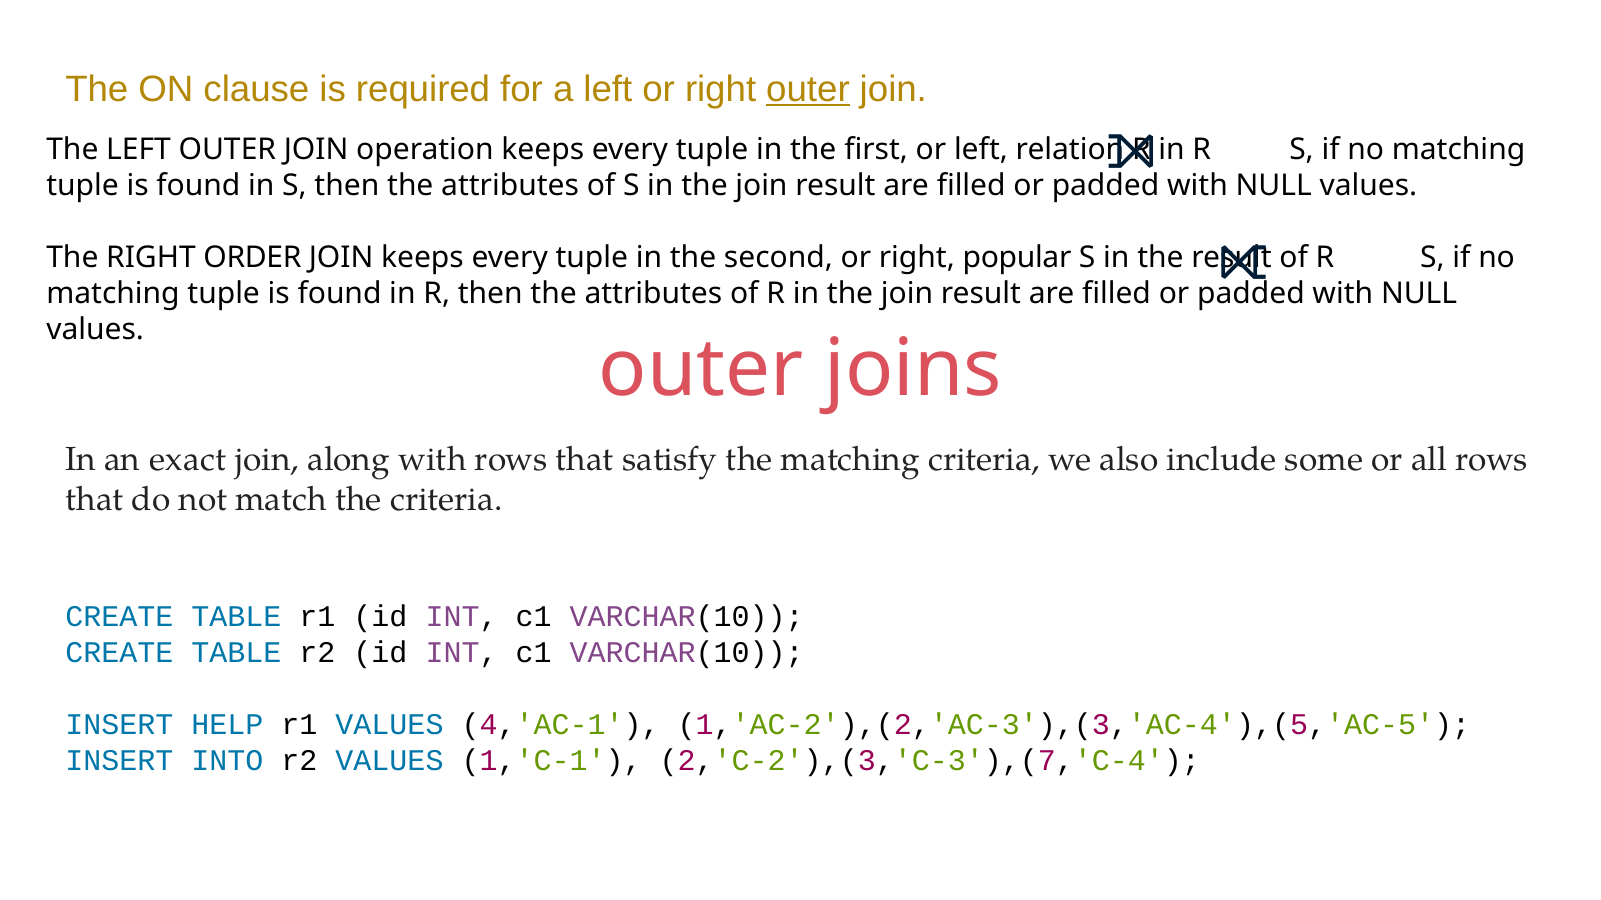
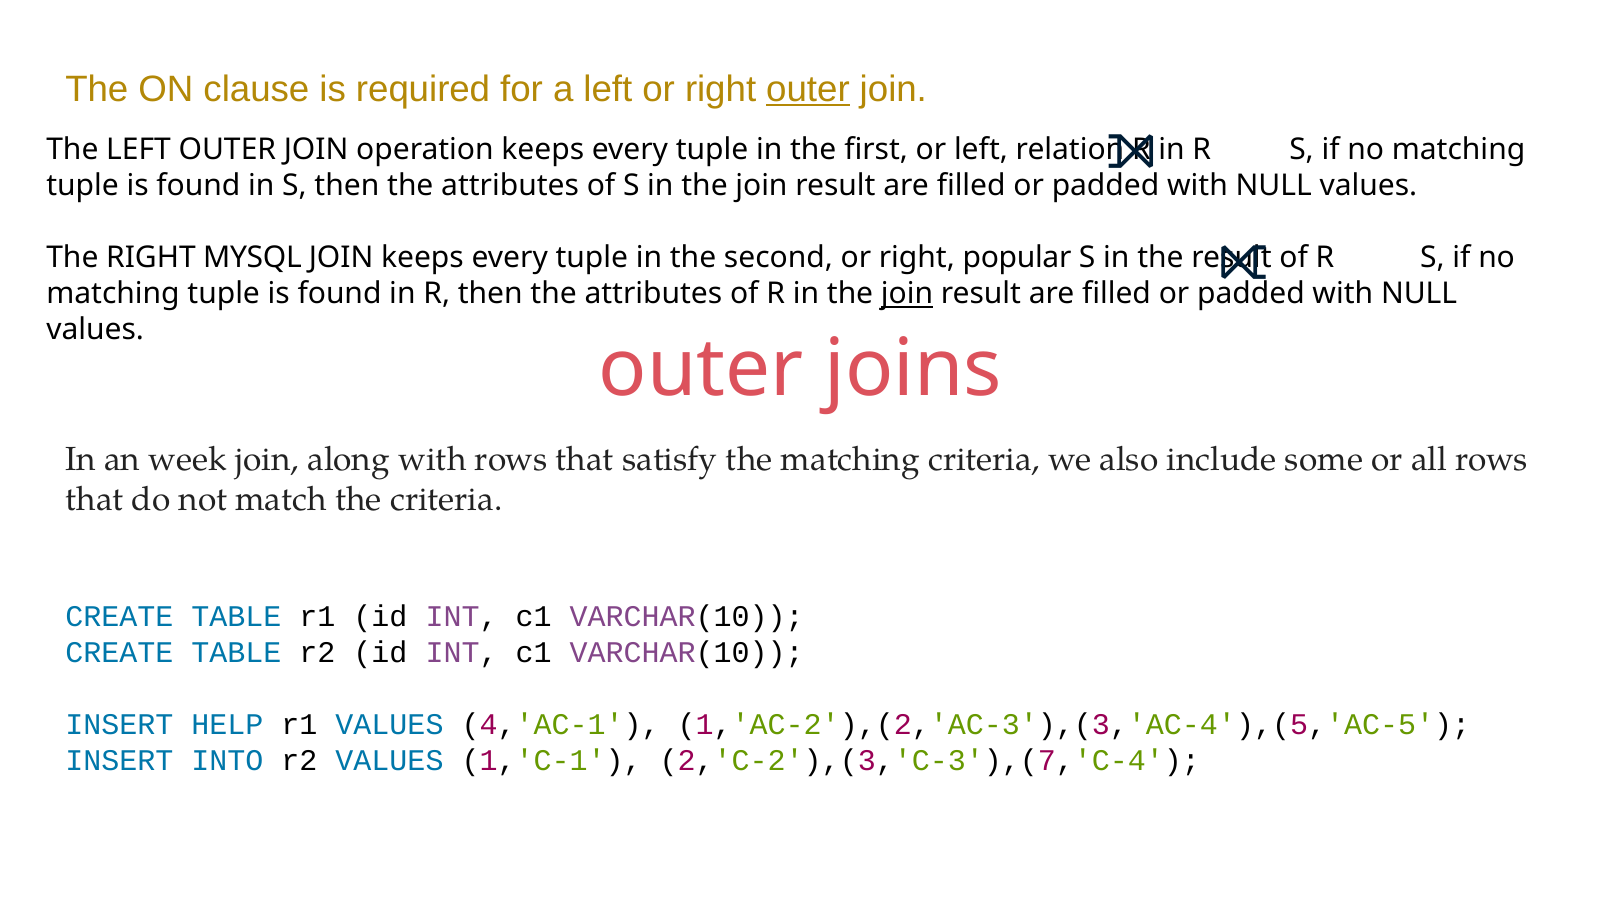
ORDER: ORDER -> MYSQL
join at (907, 294) underline: none -> present
exact: exact -> week
